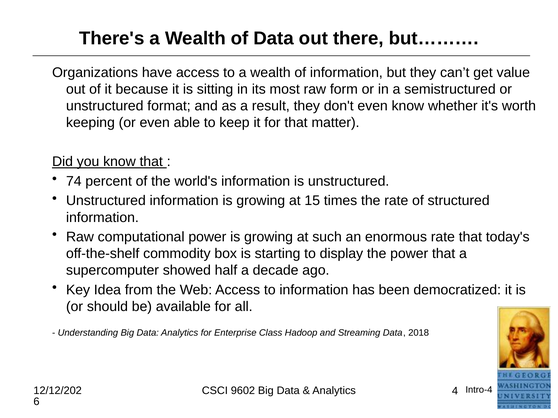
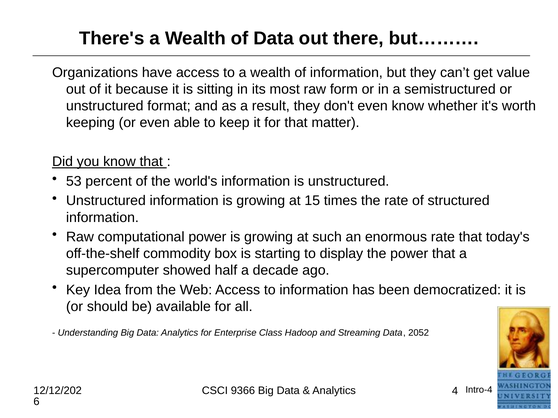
74: 74 -> 53
2018: 2018 -> 2052
9602: 9602 -> 9366
